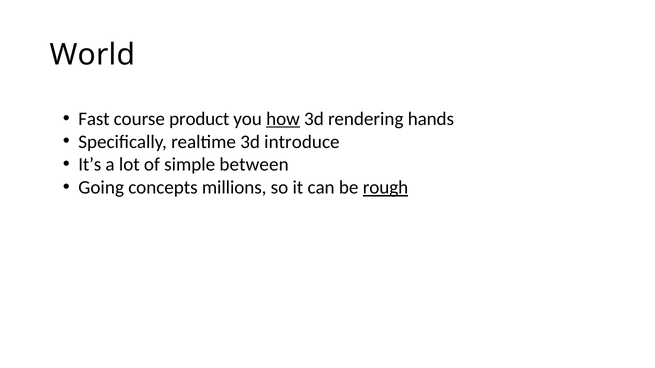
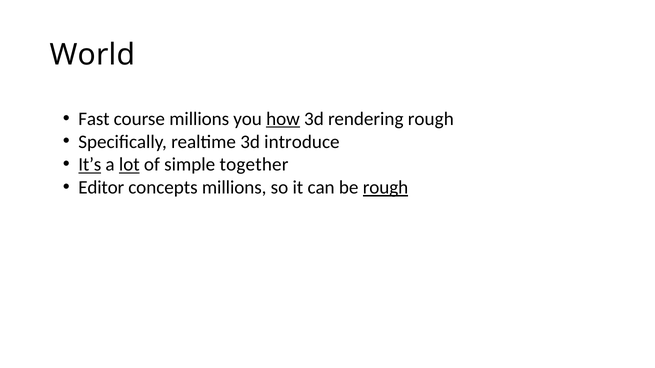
course product: product -> millions
rendering hands: hands -> rough
It’s underline: none -> present
lot underline: none -> present
between: between -> together
Going: Going -> Editor
